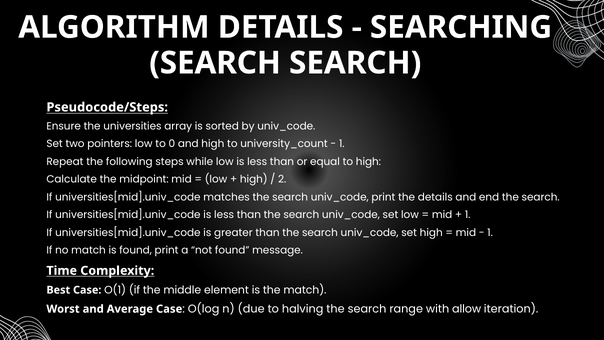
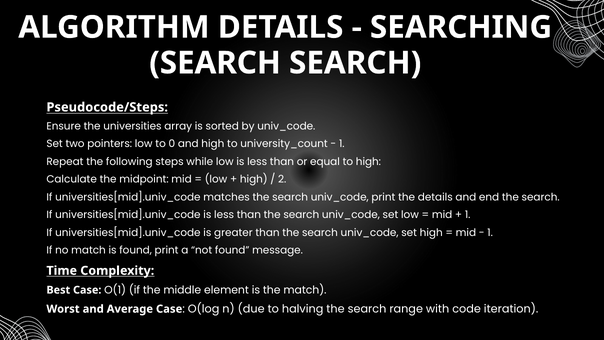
allow: allow -> code
